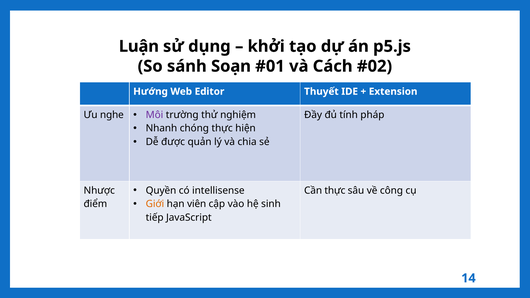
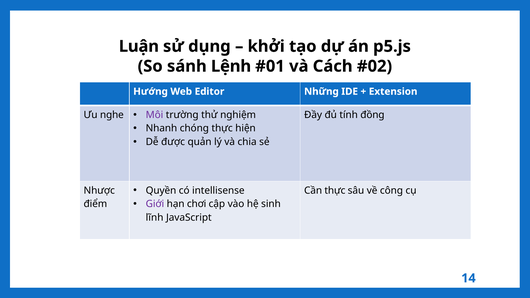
Soạn: Soạn -> Lệnh
Thuyết: Thuyết -> Những
pháp: pháp -> đồng
Giới colour: orange -> purple
viên: viên -> chơi
tiếp: tiếp -> lĩnh
